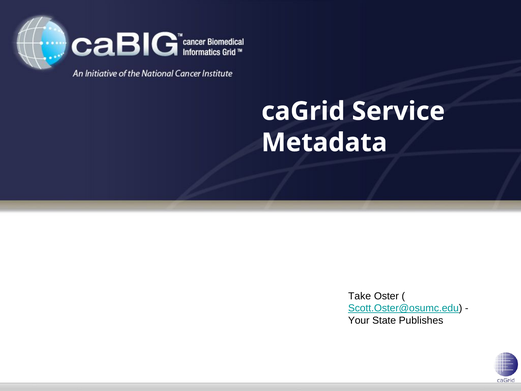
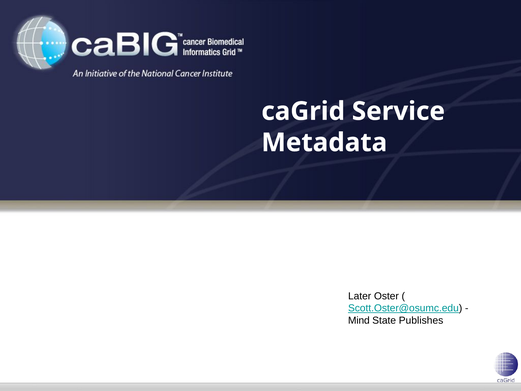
Take: Take -> Later
Your: Your -> Mind
